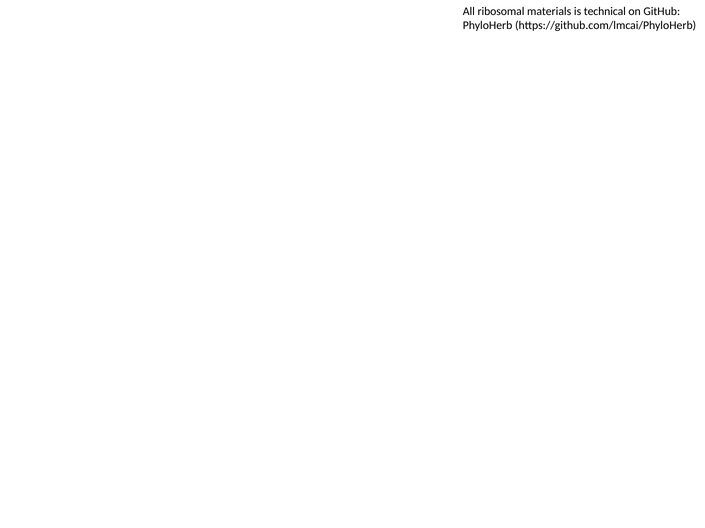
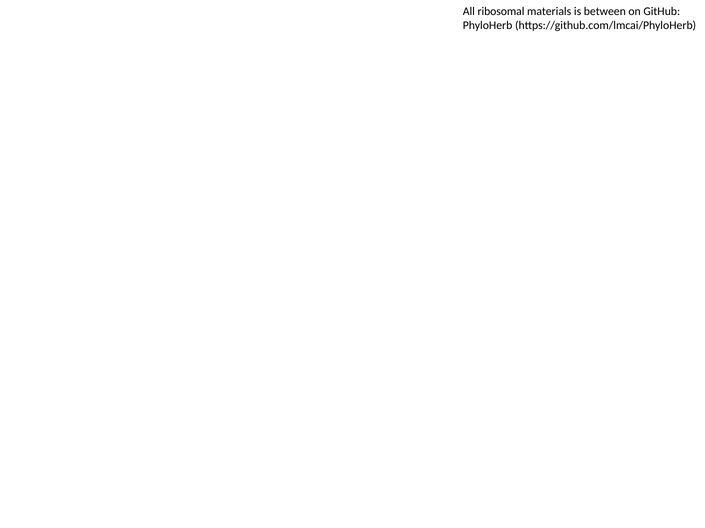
technical: technical -> between
